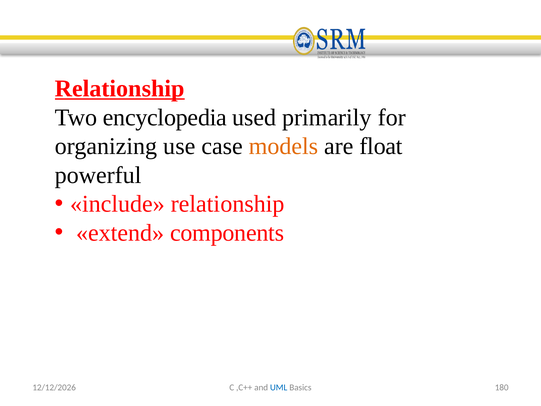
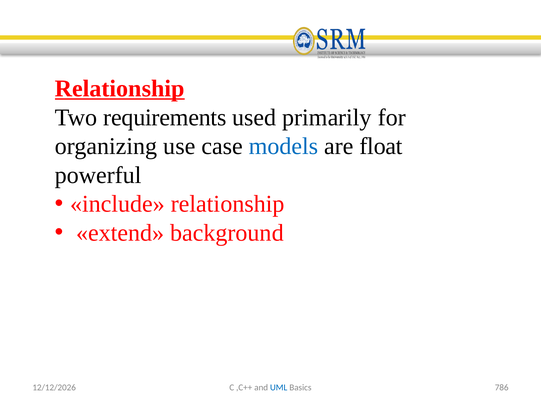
encyclopedia: encyclopedia -> requirements
models colour: orange -> blue
components: components -> background
180: 180 -> 786
